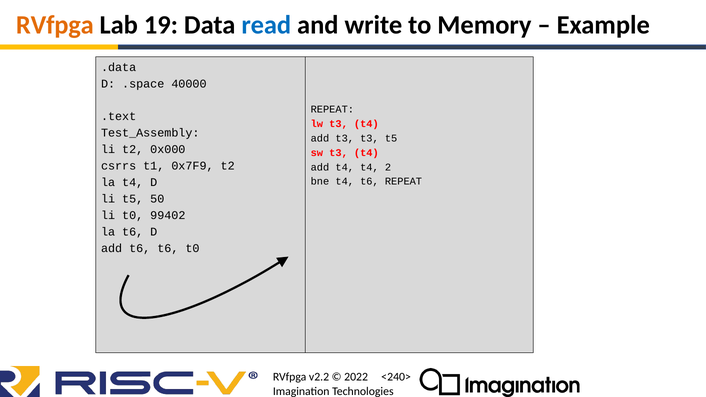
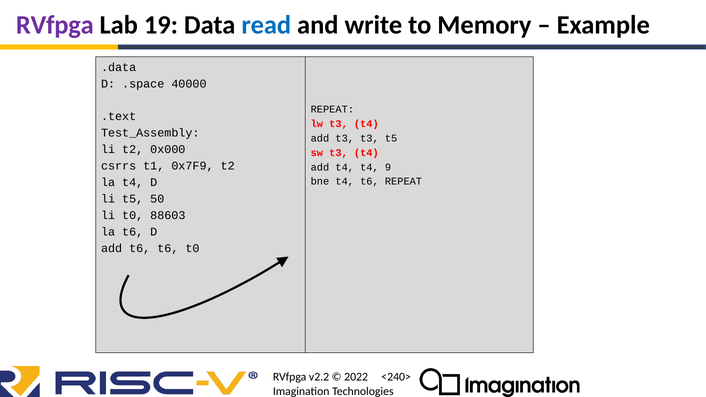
RVfpga at (55, 25) colour: orange -> purple
2: 2 -> 9
99402: 99402 -> 88603
